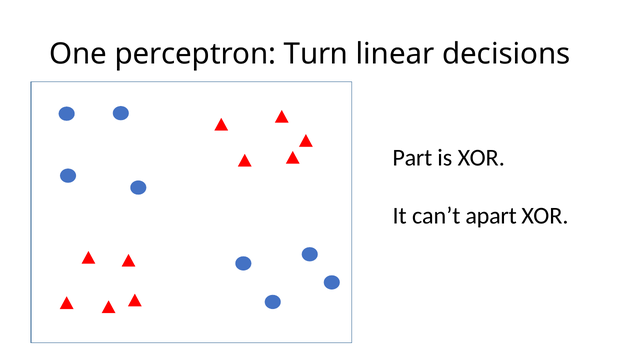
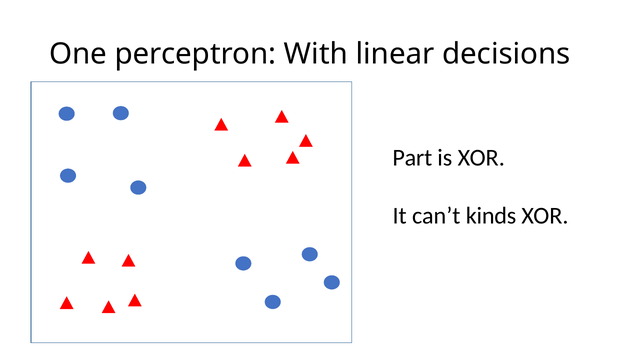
Turn: Turn -> With
apart: apart -> kinds
